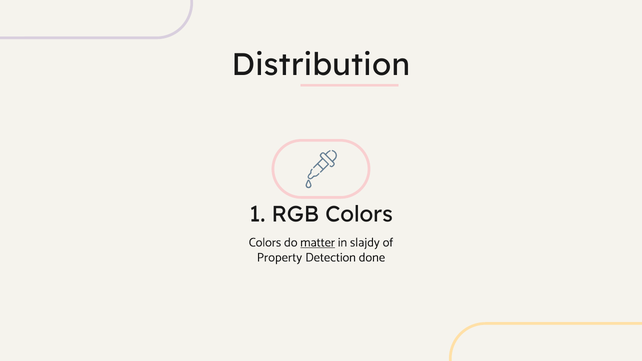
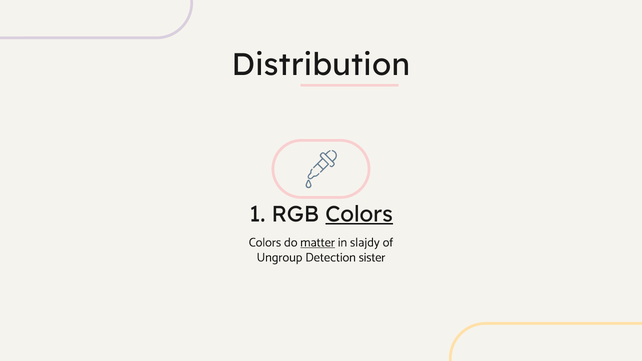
Colors at (359, 214) underline: none -> present
Property: Property -> Ungroup
done: done -> sister
